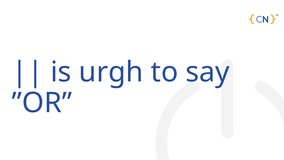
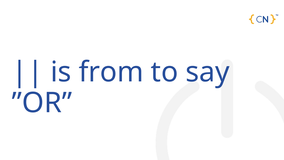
urgh: urgh -> from
